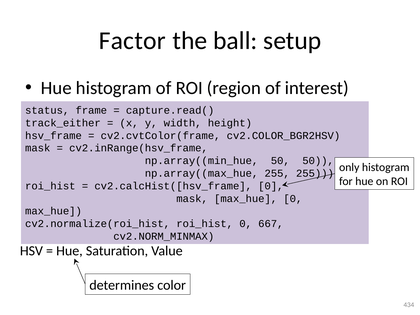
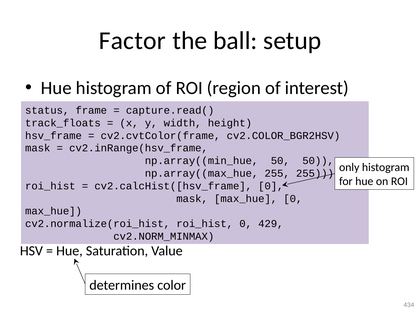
track_either: track_either -> track_floats
667: 667 -> 429
